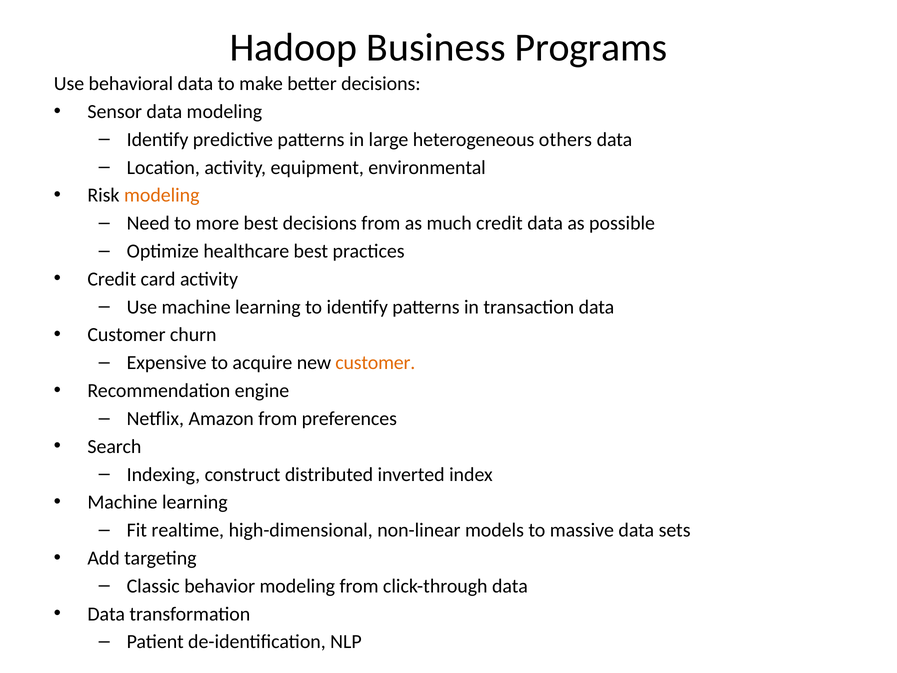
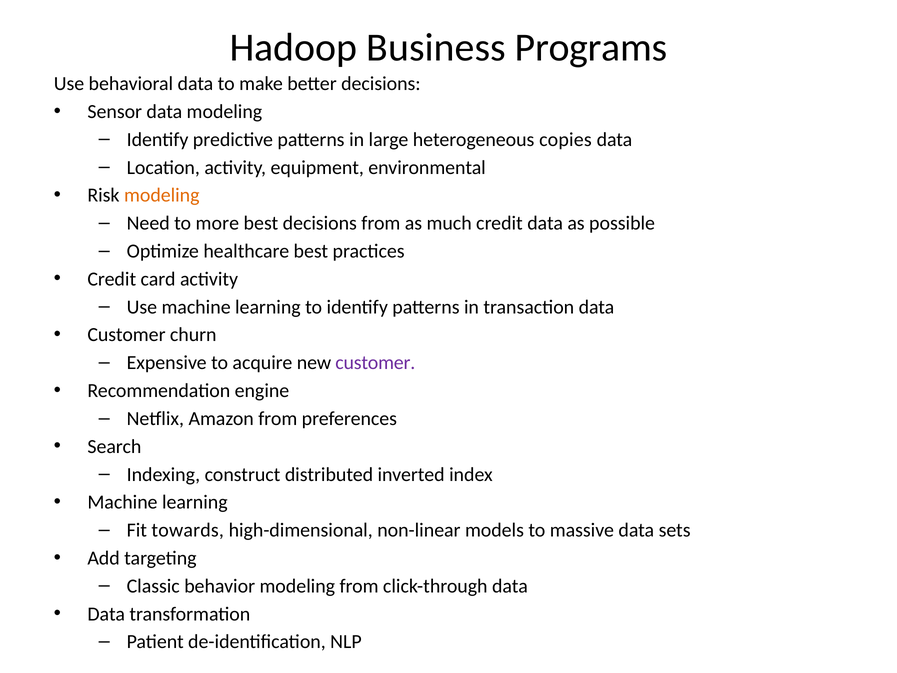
others: others -> copies
customer at (375, 363) colour: orange -> purple
realtime: realtime -> towards
